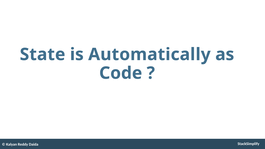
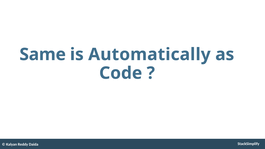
State: State -> Same
